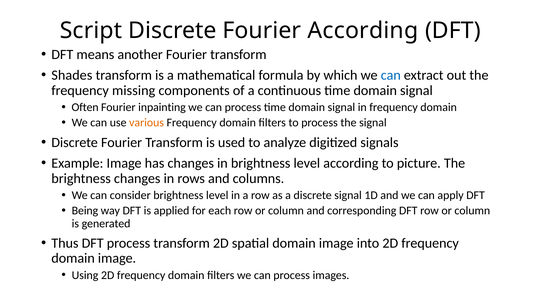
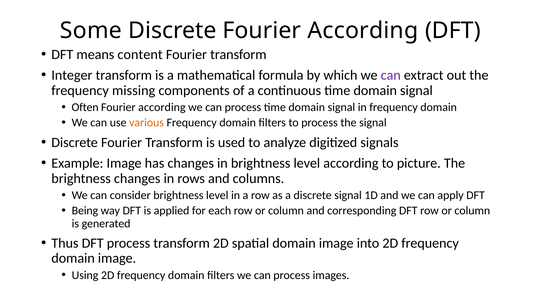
Script: Script -> Some
another: another -> content
Shades: Shades -> Integer
can at (391, 75) colour: blue -> purple
inpainting at (162, 107): inpainting -> according
